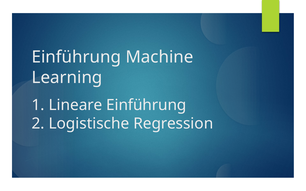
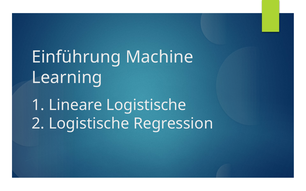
Lineare Einführung: Einführung -> Logistische
